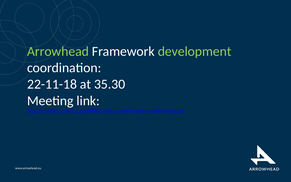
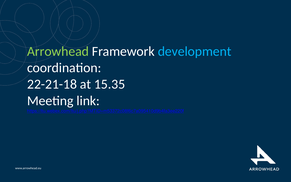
development colour: light green -> light blue
22-11-18: 22-11-18 -> 22-21-18
35.30: 35.30 -> 15.35
